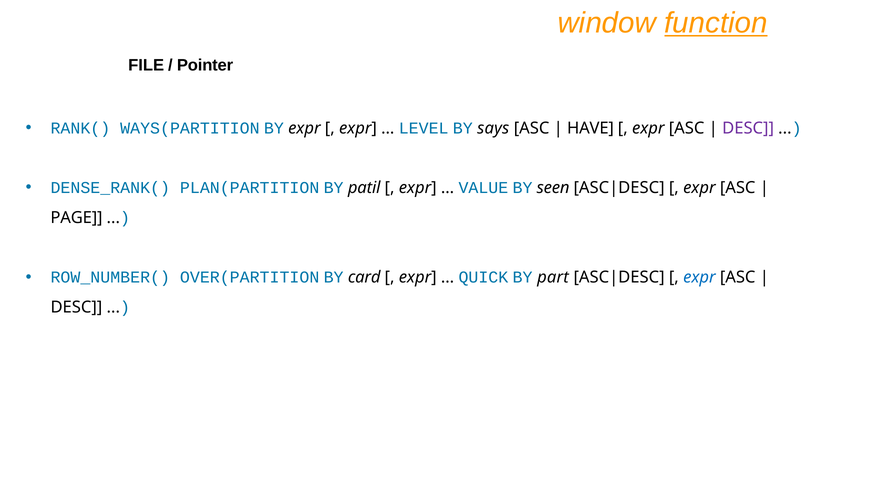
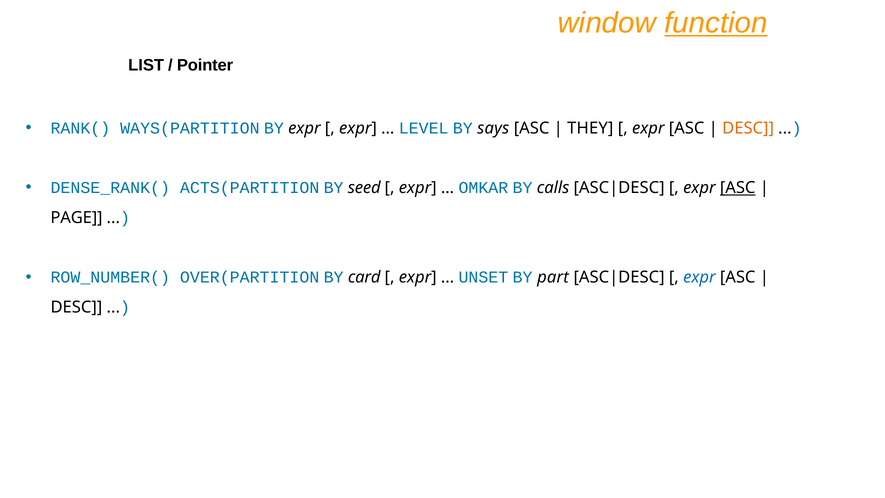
FILE: FILE -> LIST
HAVE: HAVE -> THEY
DESC at (748, 128) colour: purple -> orange
PLAN(PARTITION: PLAN(PARTITION -> ACTS(PARTITION
patil: patil -> seed
VALUE: VALUE -> OMKAR
seen: seen -> calls
ASC at (738, 188) underline: none -> present
QUICK: QUICK -> UNSET
